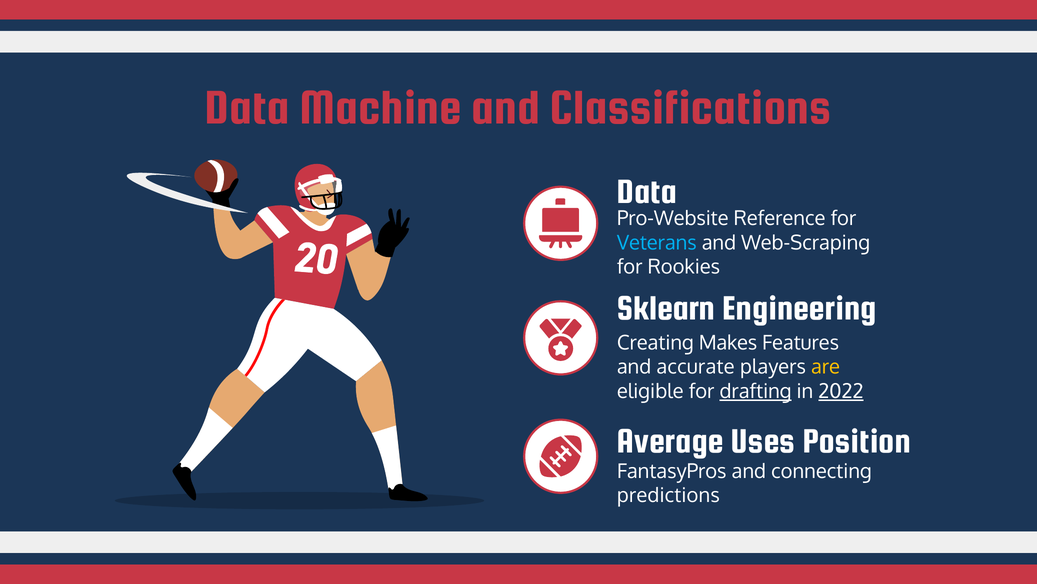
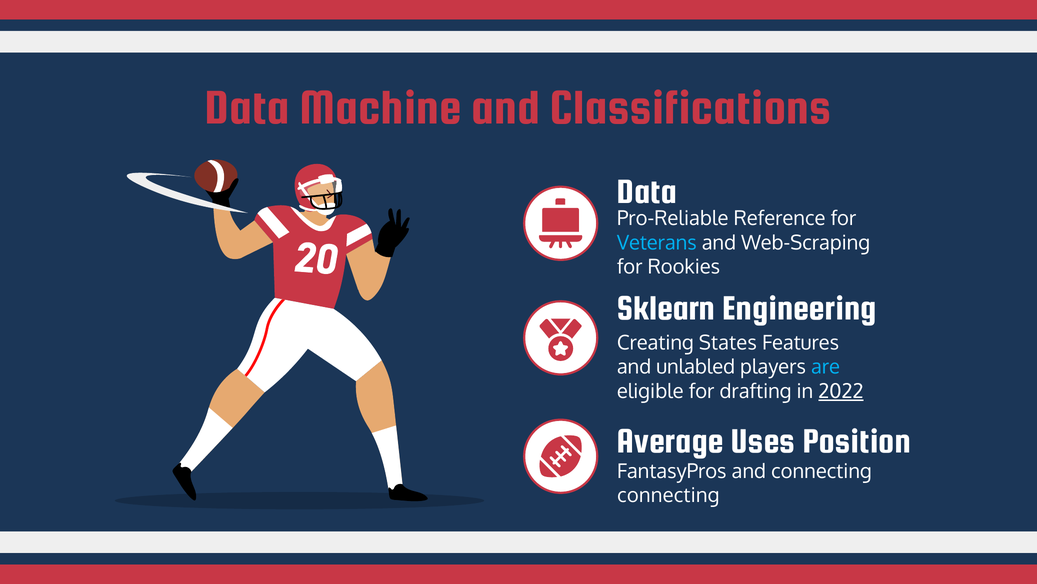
Pro-Website: Pro-Website -> Pro-Reliable
Makes: Makes -> States
accurate: accurate -> unlabled
are colour: yellow -> light blue
drafting underline: present -> none
predictions at (668, 495): predictions -> connecting
